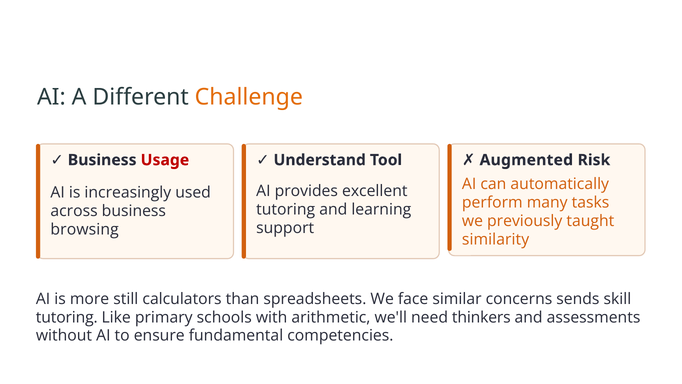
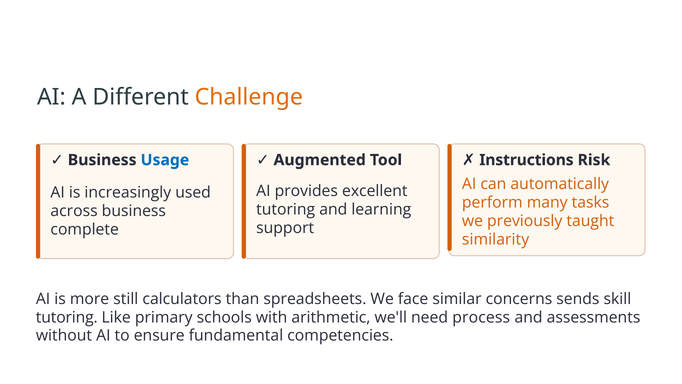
Usage colour: red -> blue
Understand: Understand -> Augmented
Augmented: Augmented -> Instructions
browsing: browsing -> complete
thinkers: thinkers -> process
